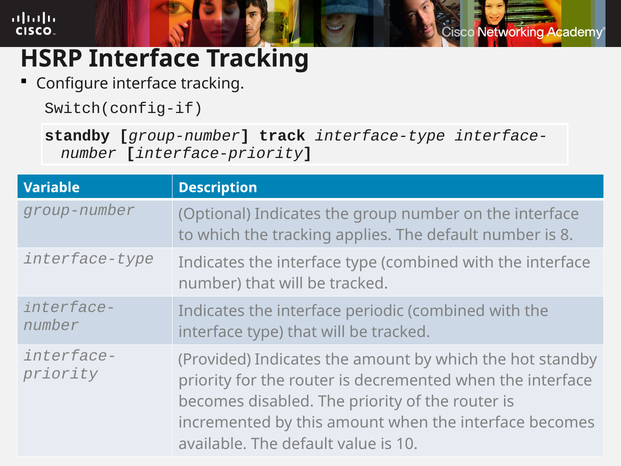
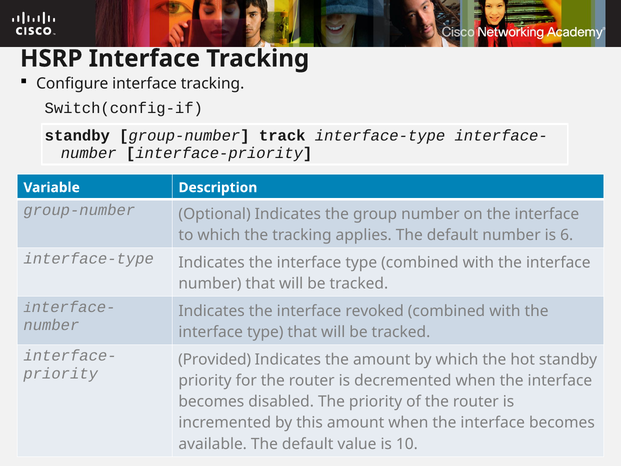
8: 8 -> 6
periodic: periodic -> revoked
